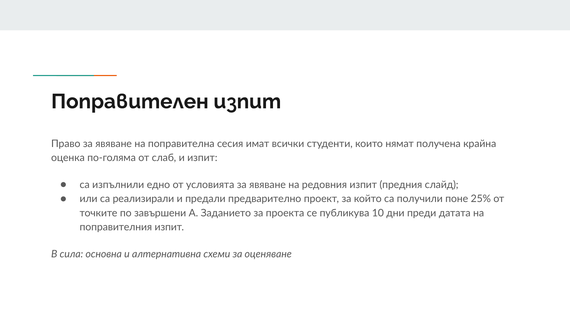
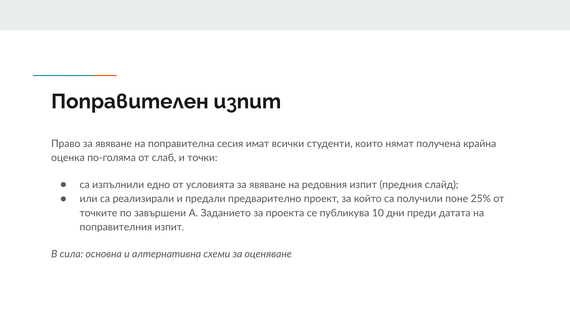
и изпит: изпит -> точки
